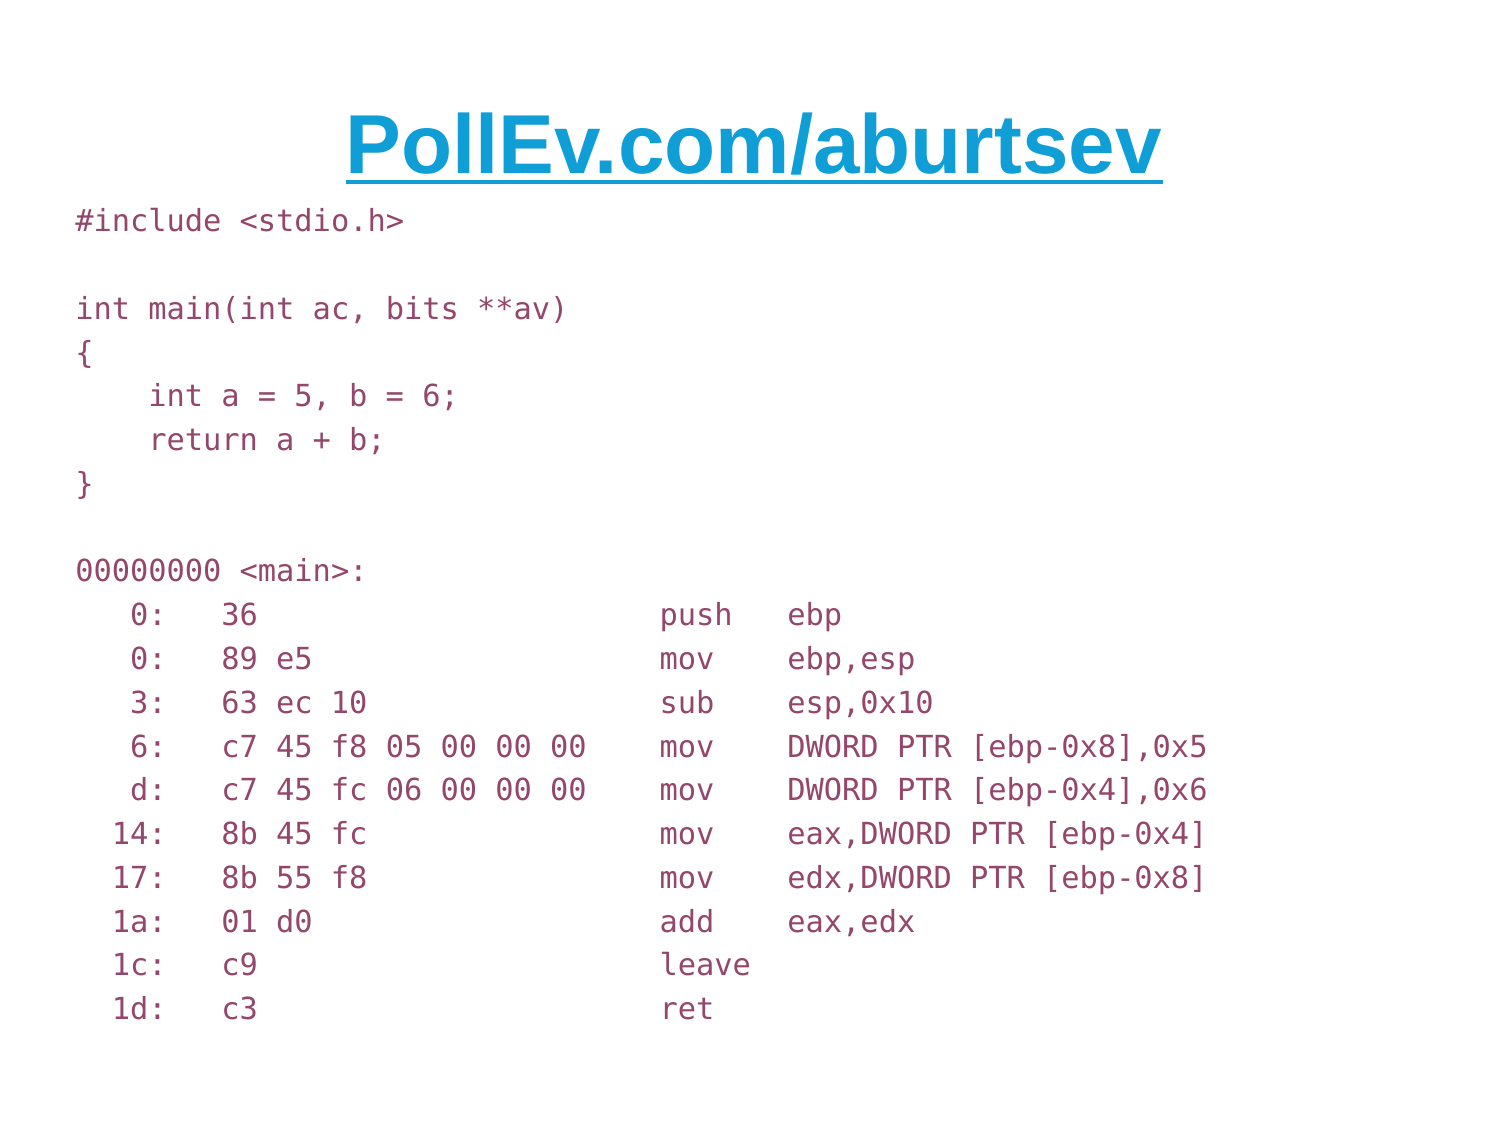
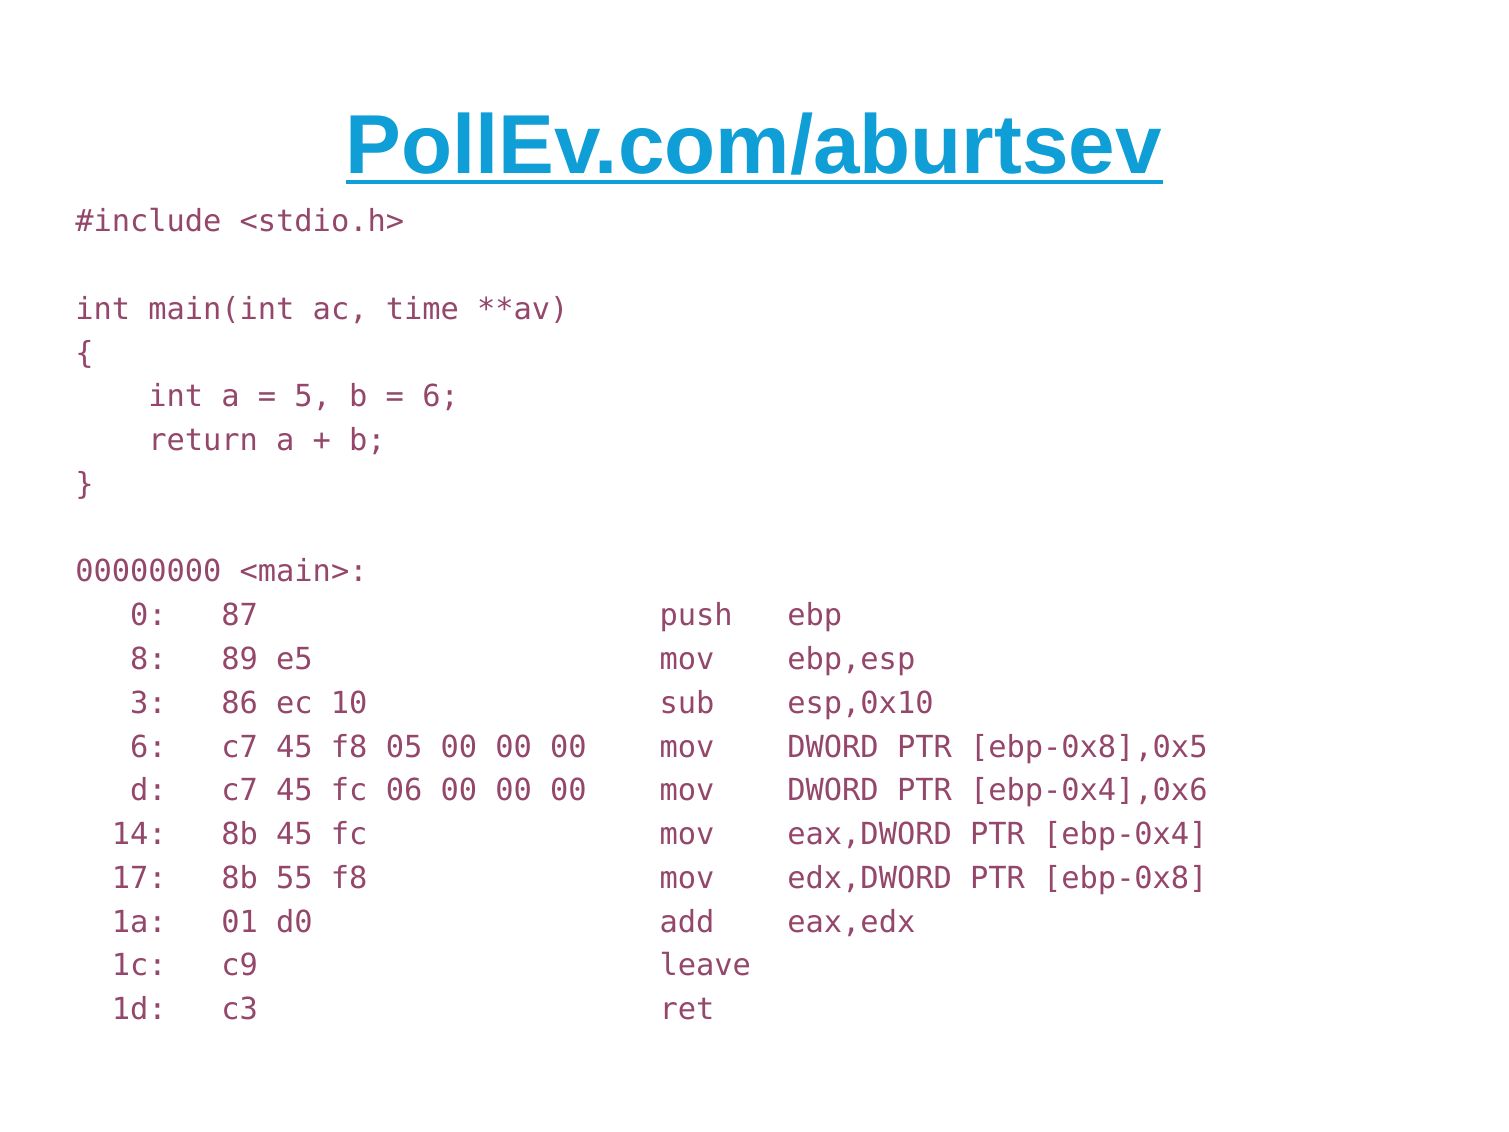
bits: bits -> time
36: 36 -> 87
0 at (148, 659): 0 -> 8
63: 63 -> 86
